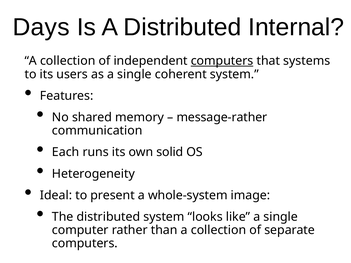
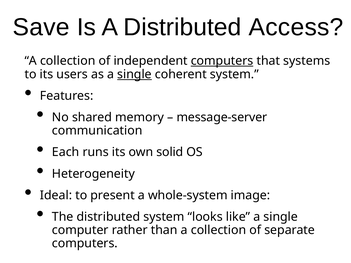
Days: Days -> Save
Internal: Internal -> Access
single at (134, 74) underline: none -> present
message-rather: message-rather -> message-server
